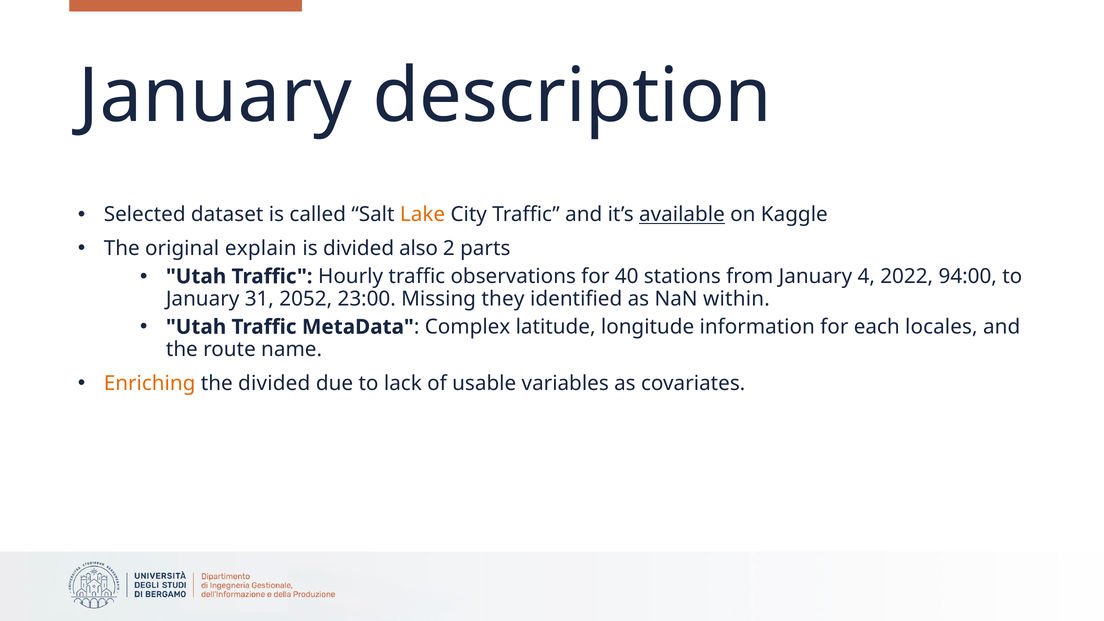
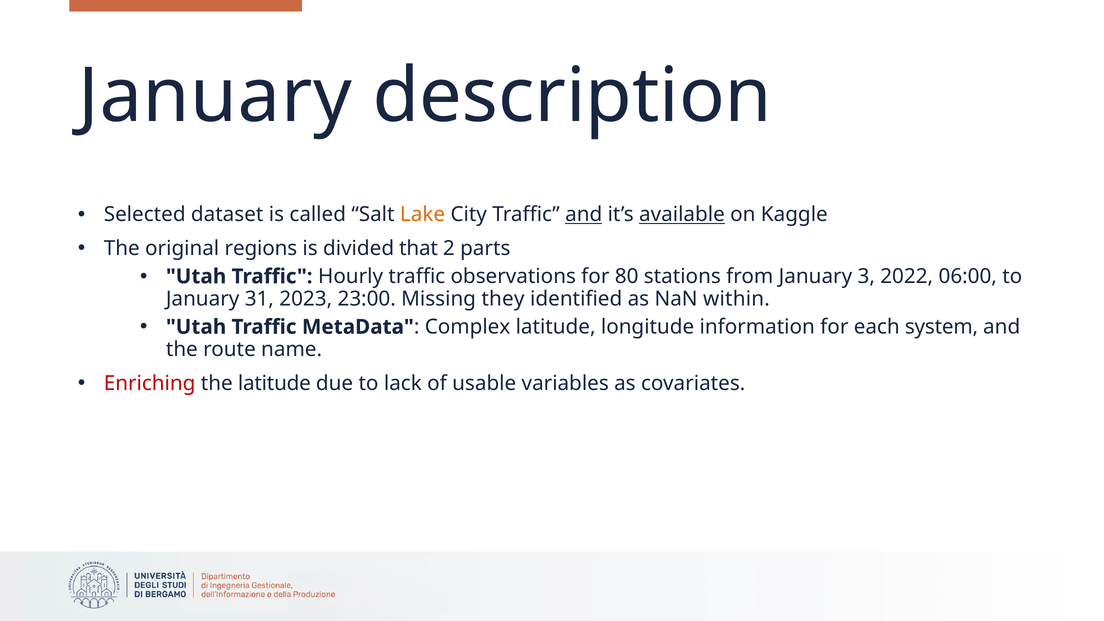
and at (584, 215) underline: none -> present
explain: explain -> regions
also: also -> that
40: 40 -> 80
4: 4 -> 3
94:00: 94:00 -> 06:00
2052: 2052 -> 2023
locales: locales -> system
Enriching colour: orange -> red
the divided: divided -> latitude
